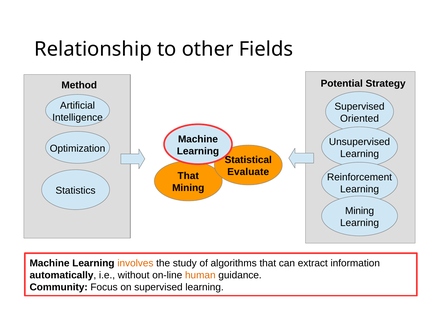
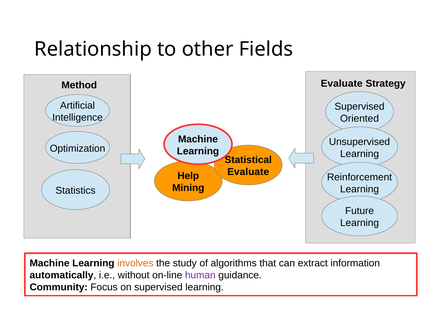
Potential at (342, 84): Potential -> Evaluate
That at (188, 176): That -> Help
Mining at (360, 211): Mining -> Future
human colour: orange -> purple
